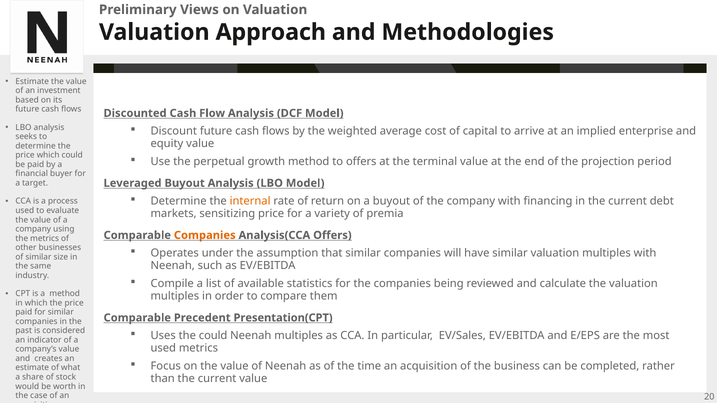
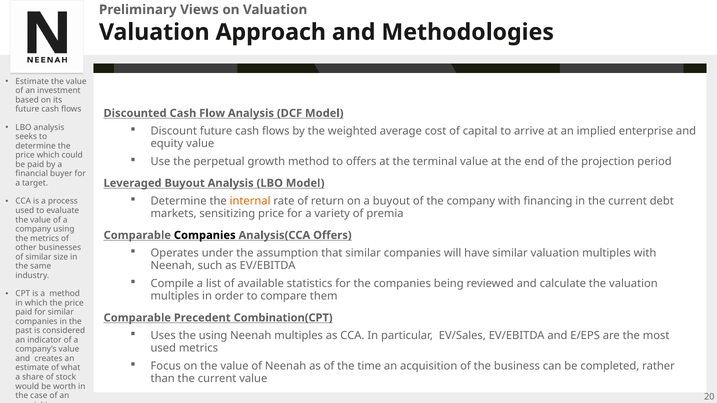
Companies at (205, 235) colour: orange -> black
Presentation(CPT: Presentation(CPT -> Combination(CPT
the could: could -> using
